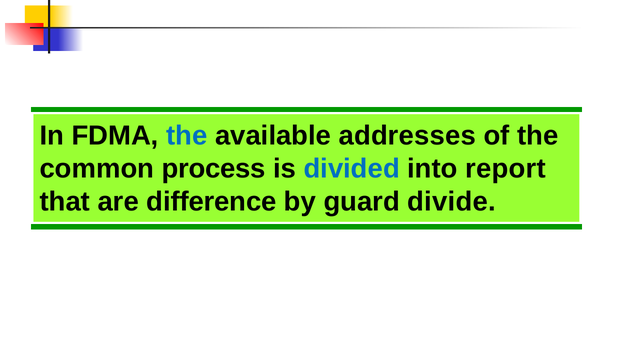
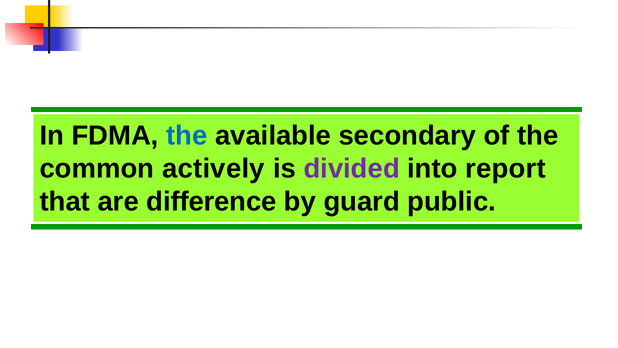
addresses: addresses -> secondary
process: process -> actively
divided colour: blue -> purple
divide: divide -> public
